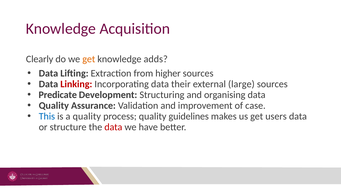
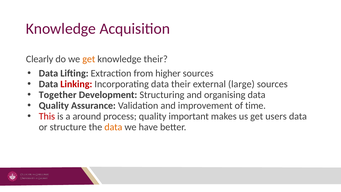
knowledge adds: adds -> their
Predicate: Predicate -> Together
case: case -> time
This colour: blue -> red
a quality: quality -> around
guidelines: guidelines -> important
data at (113, 127) colour: red -> orange
